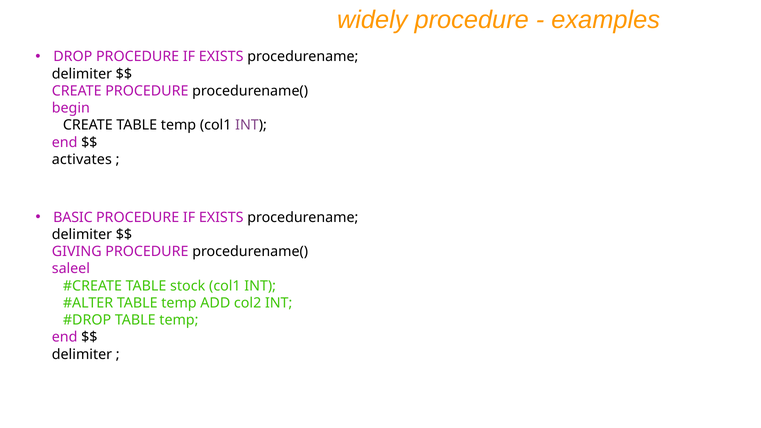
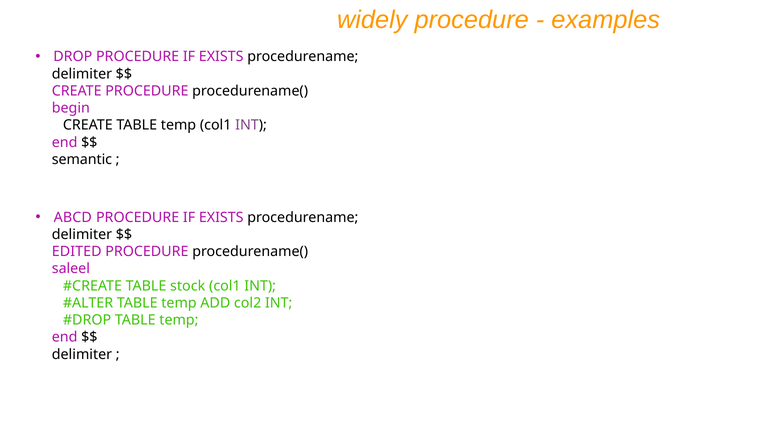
activates: activates -> semantic
BASIC: BASIC -> ABCD
GIVING: GIVING -> EDITED
